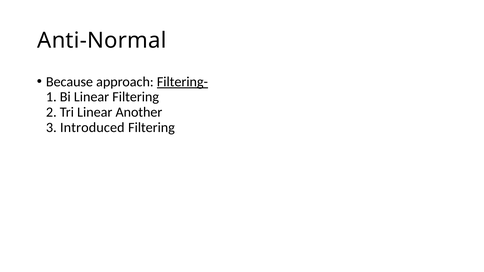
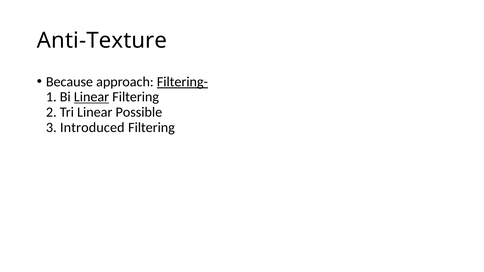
Anti-Normal: Anti-Normal -> Anti-Texture
Linear at (92, 97) underline: none -> present
Another: Another -> Possible
